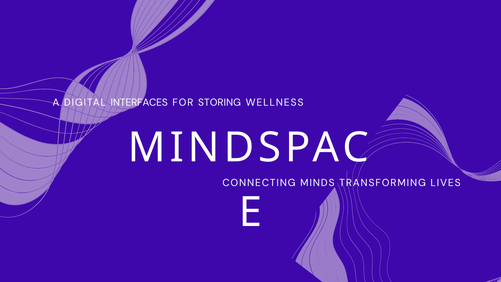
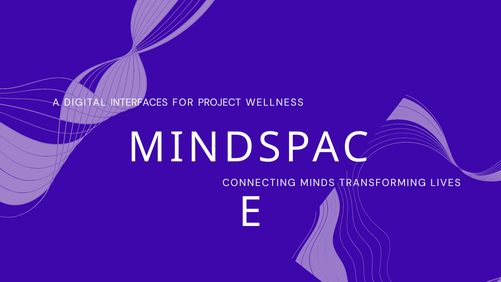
STORING: STORING -> PROJECT
